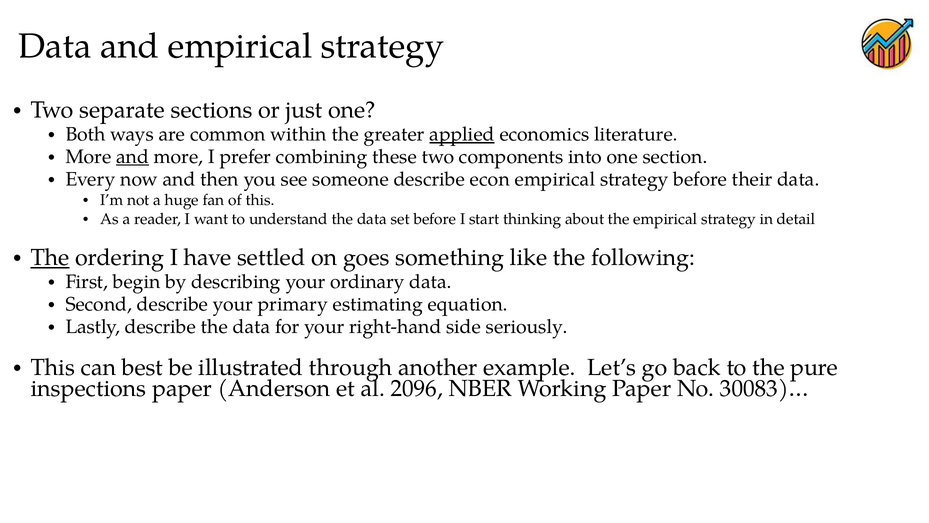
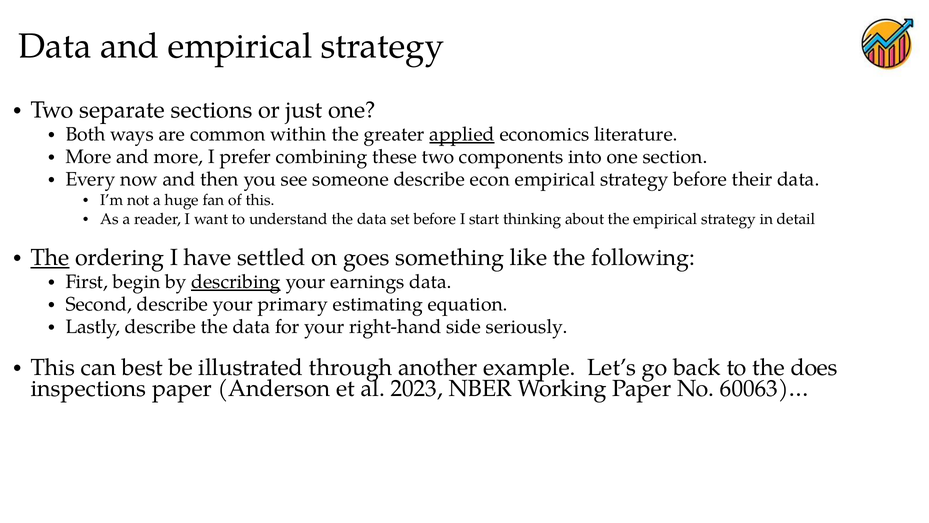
and at (133, 157) underline: present -> none
describing underline: none -> present
ordinary: ordinary -> earnings
pure: pure -> does
2096: 2096 -> 2023
30083)…: 30083)… -> 60063)…
